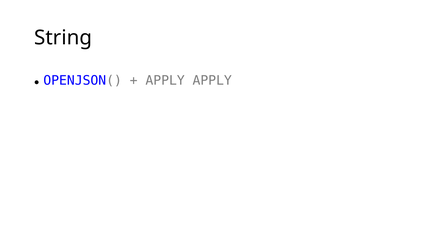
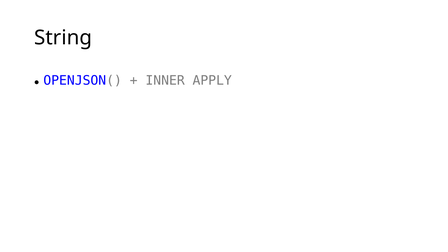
APPLY at (165, 81): APPLY -> INNER
